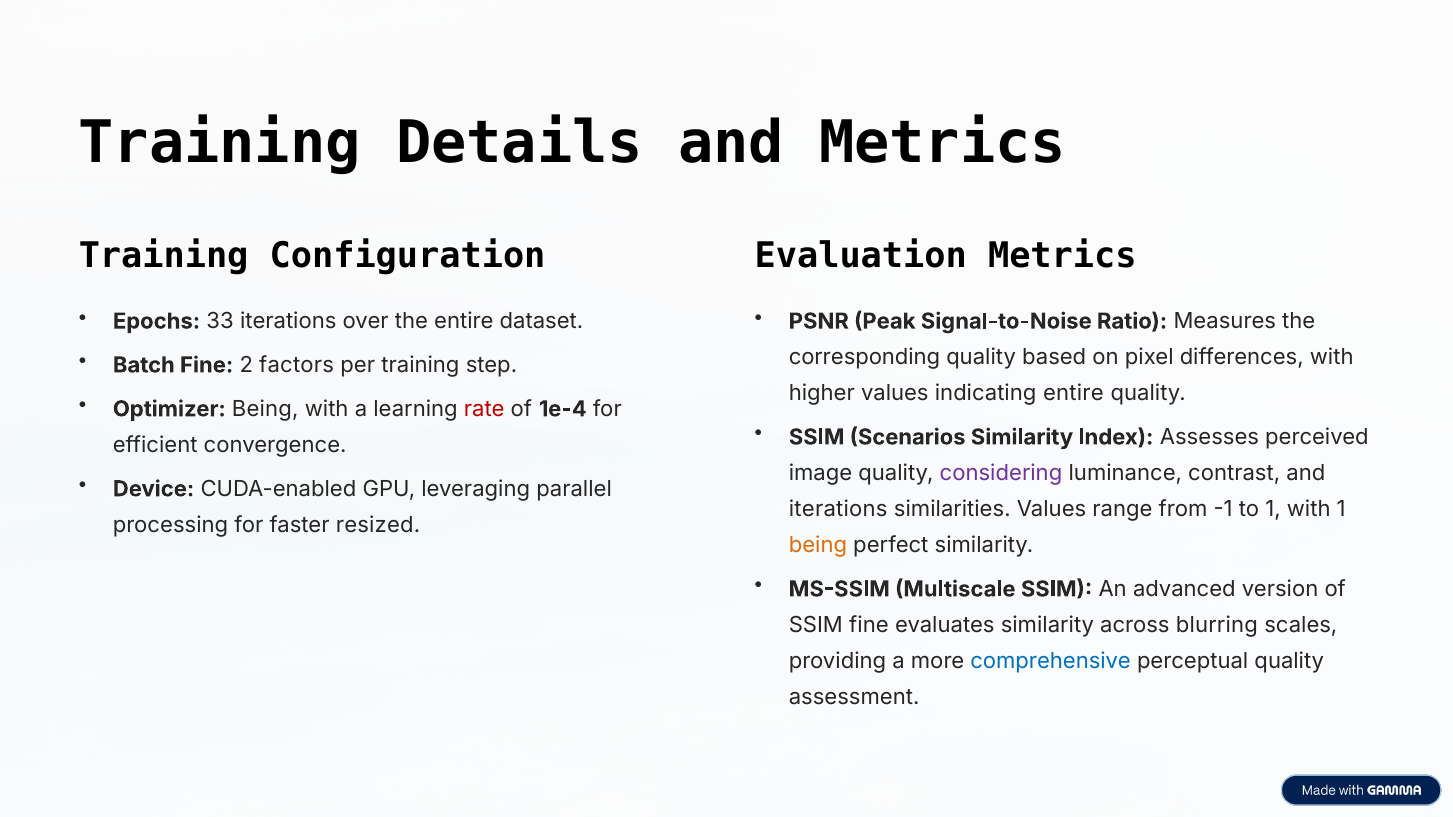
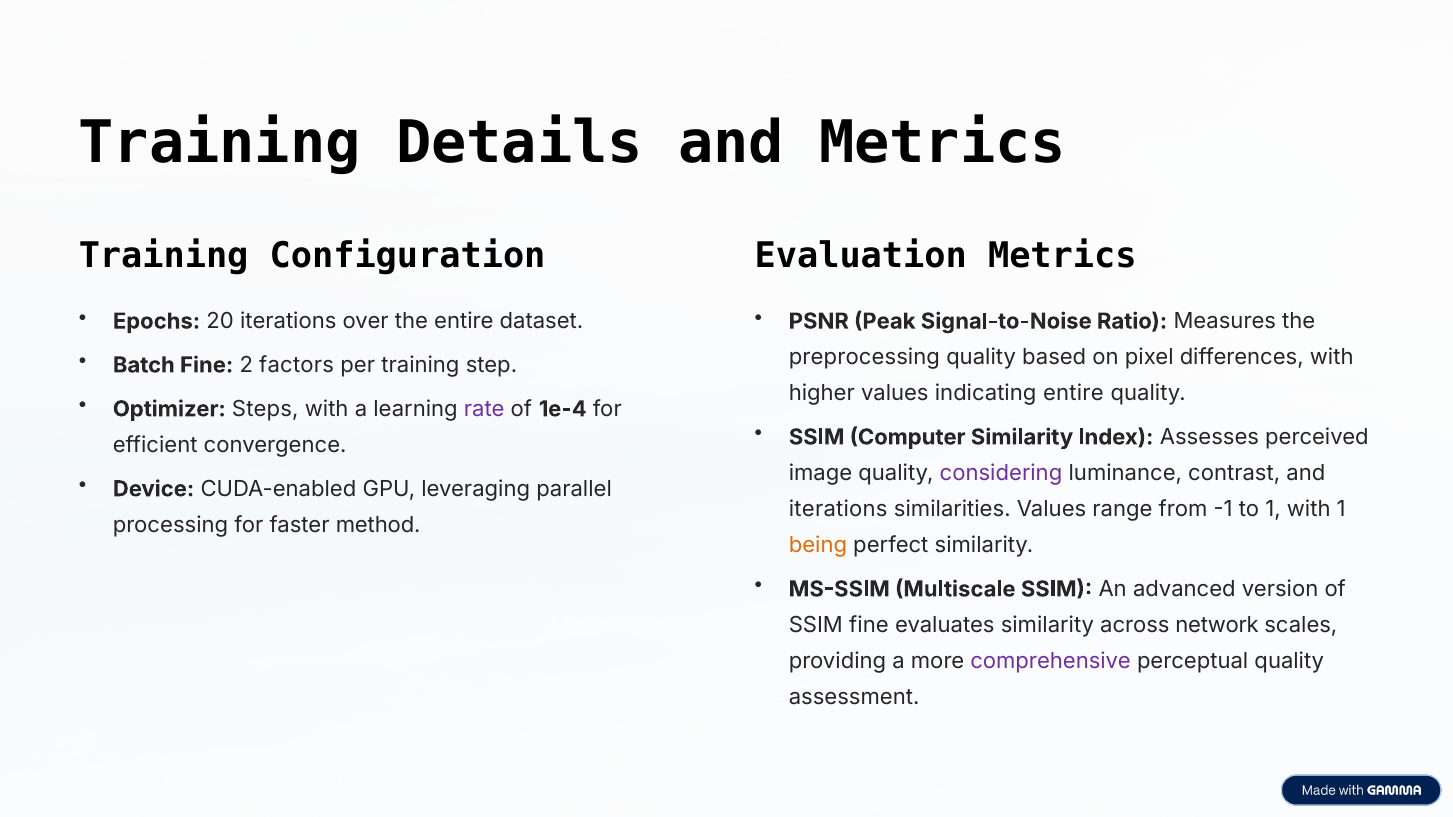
33: 33 -> 20
corresponding: corresponding -> preprocessing
Optimizer Being: Being -> Steps
rate colour: red -> purple
Scenarios: Scenarios -> Computer
resized: resized -> method
blurring: blurring -> network
comprehensive colour: blue -> purple
